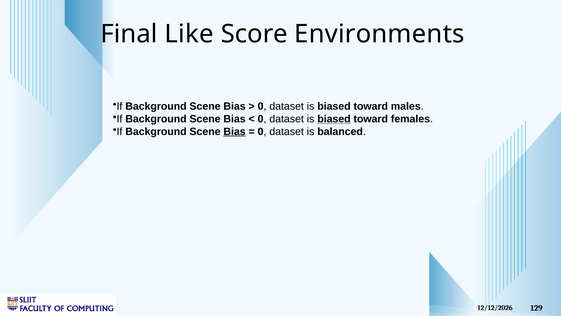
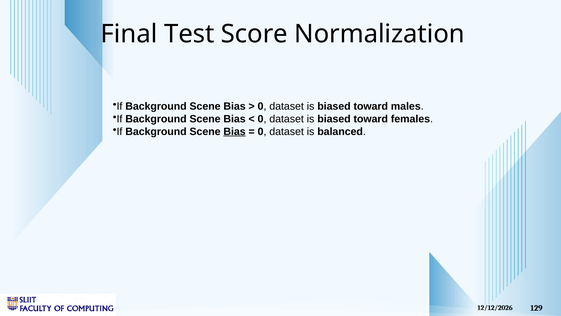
Like: Like -> Test
Environments: Environments -> Normalization
biased at (334, 119) underline: present -> none
